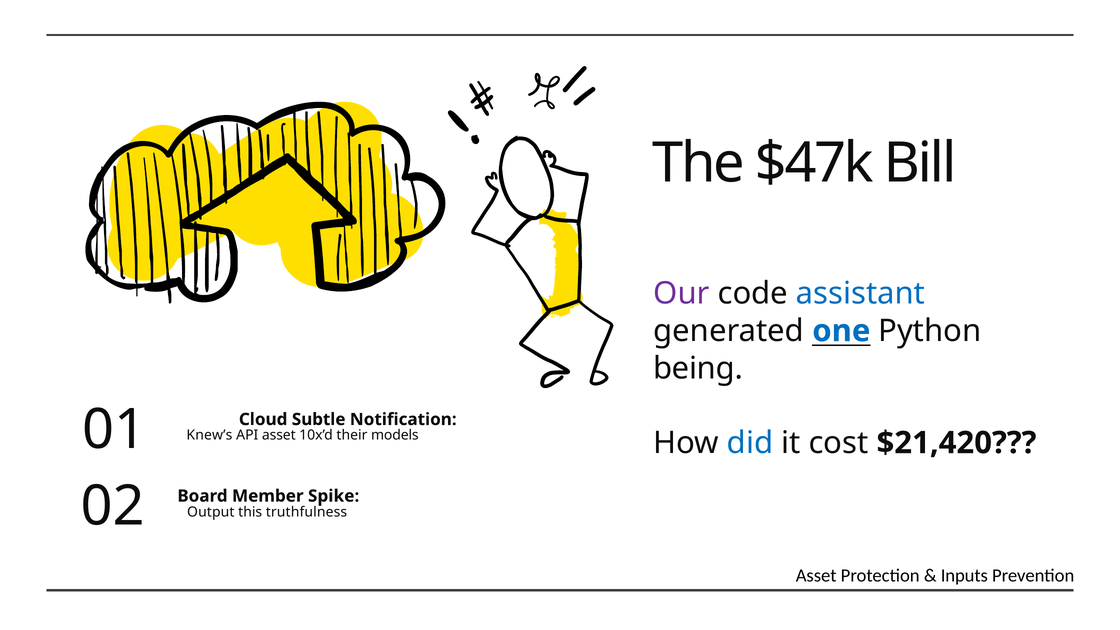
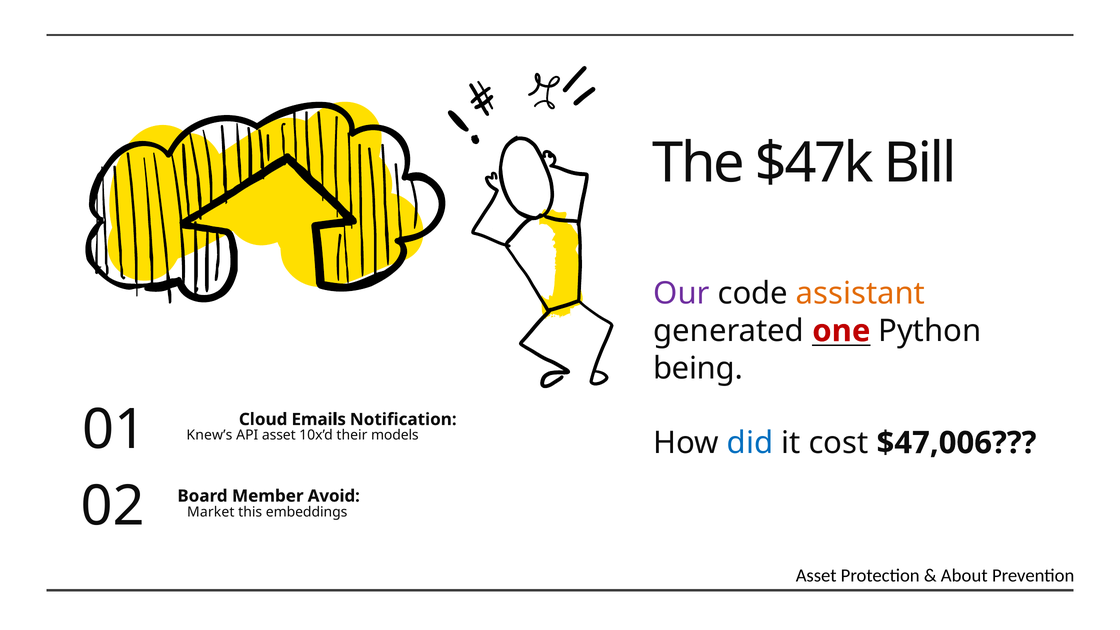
assistant colour: blue -> orange
one colour: blue -> red
Subtle: Subtle -> Emails
$21,420: $21,420 -> $47,006
Output: Output -> Market
truthfulness: truthfulness -> embeddings
Spike: Spike -> Avoid
Inputs: Inputs -> About
